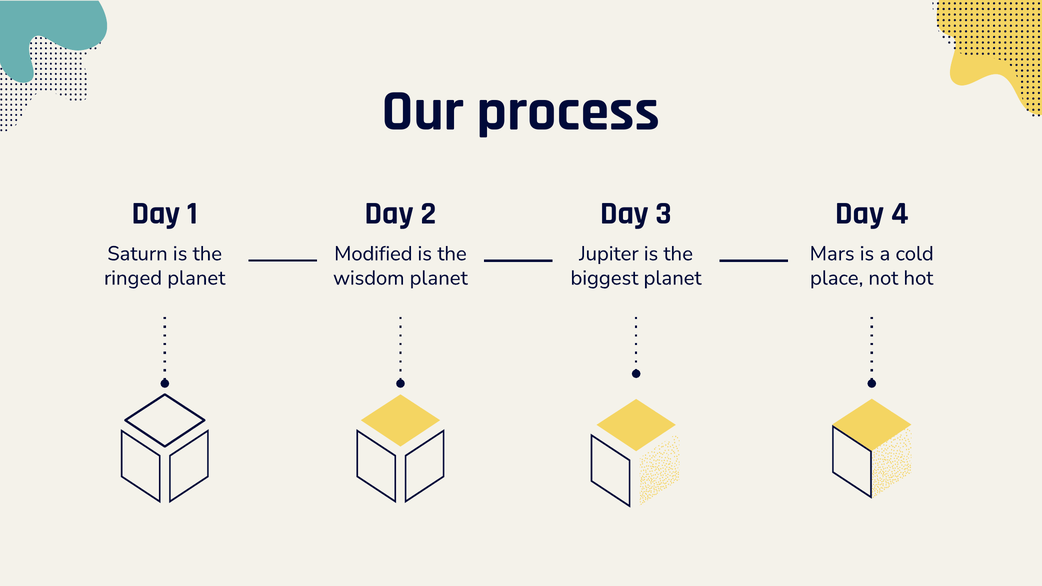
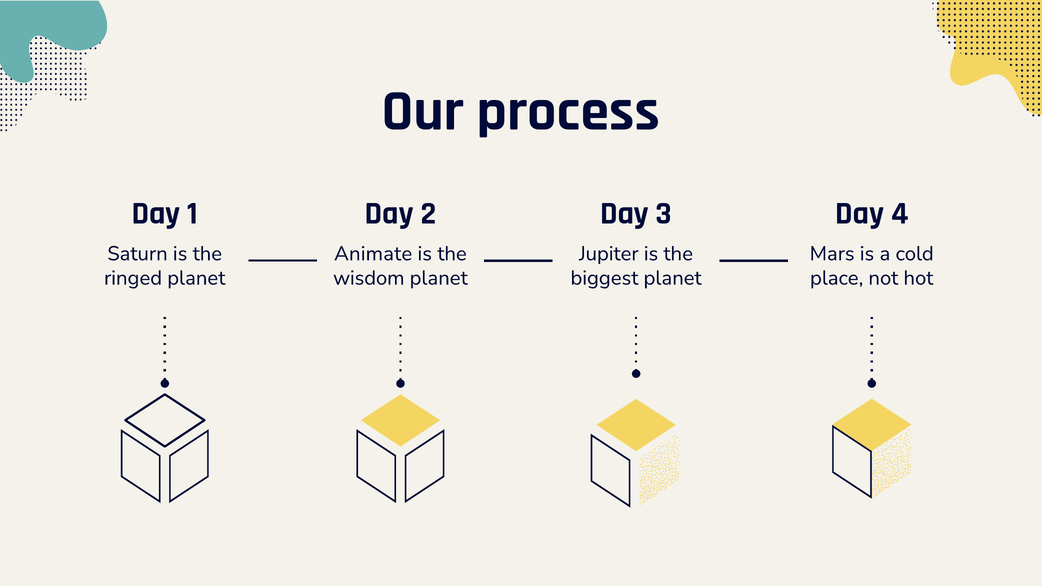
Modified: Modified -> Animate
